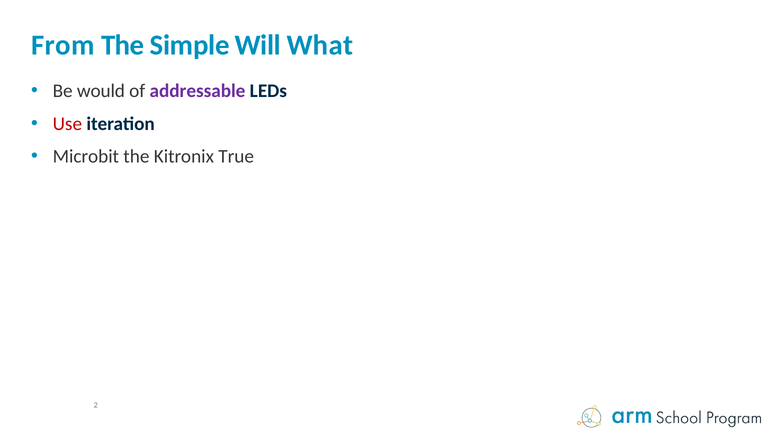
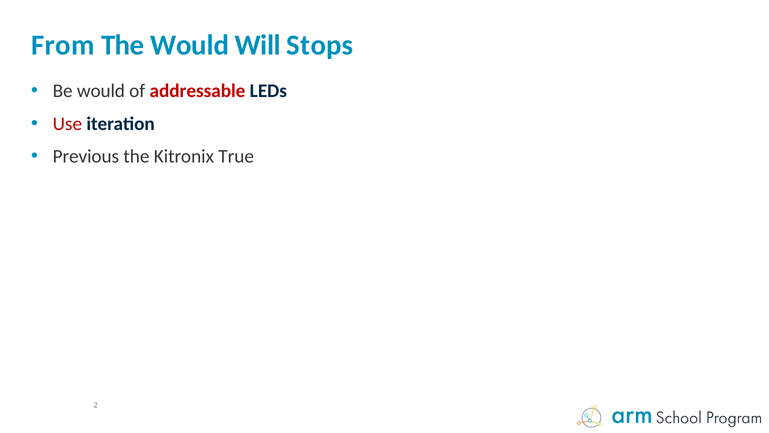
The Simple: Simple -> Would
What: What -> Stops
addressable colour: purple -> red
Microbit: Microbit -> Previous
